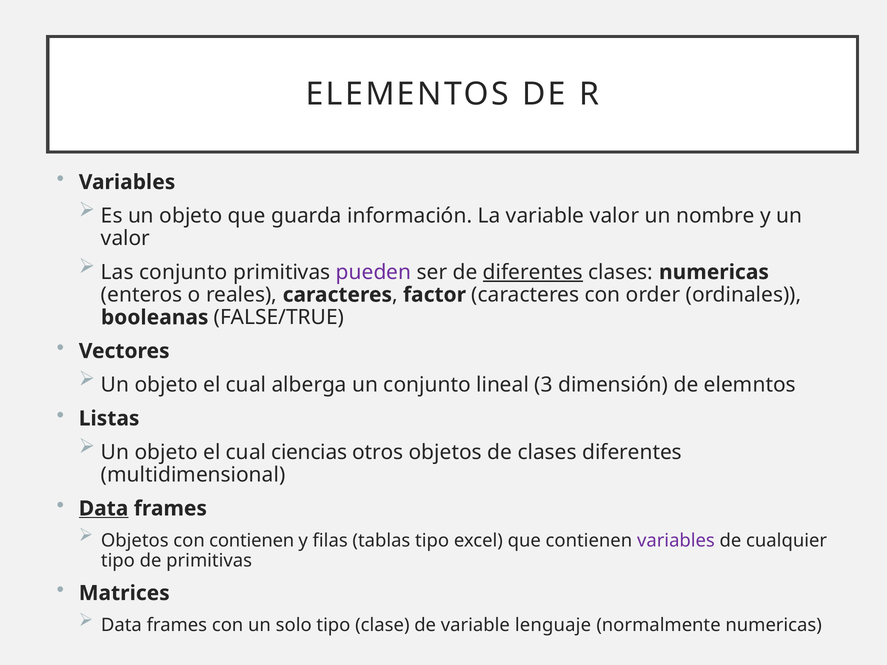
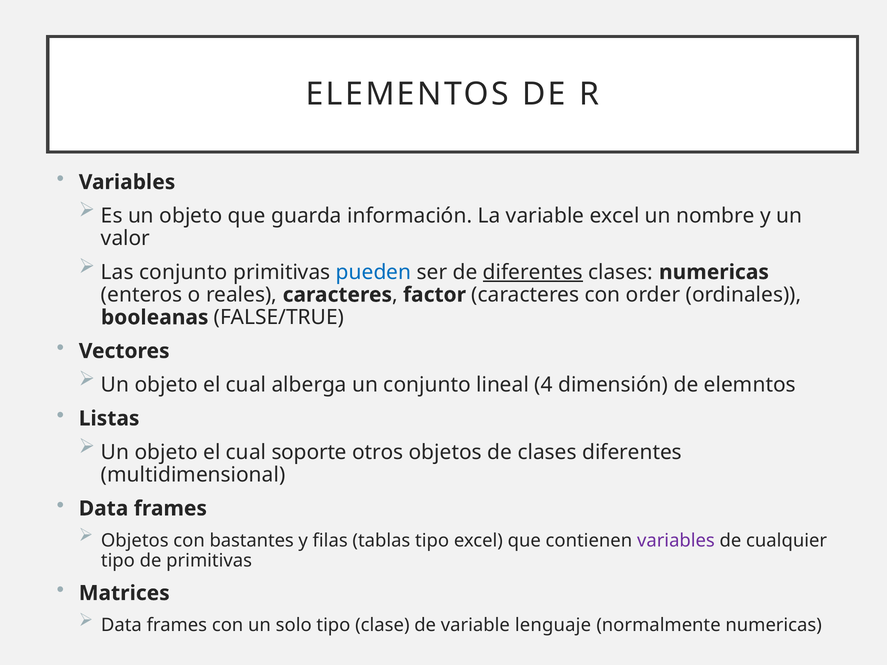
variable valor: valor -> excel
pueden colour: purple -> blue
3: 3 -> 4
ciencias: ciencias -> soporte
Data at (104, 509) underline: present -> none
con contienen: contienen -> bastantes
